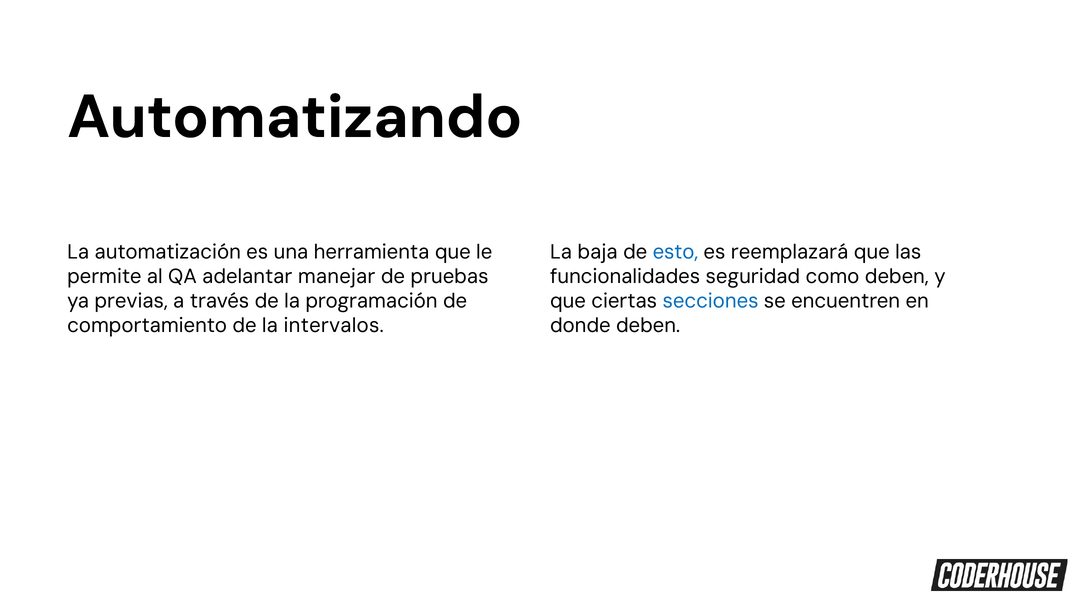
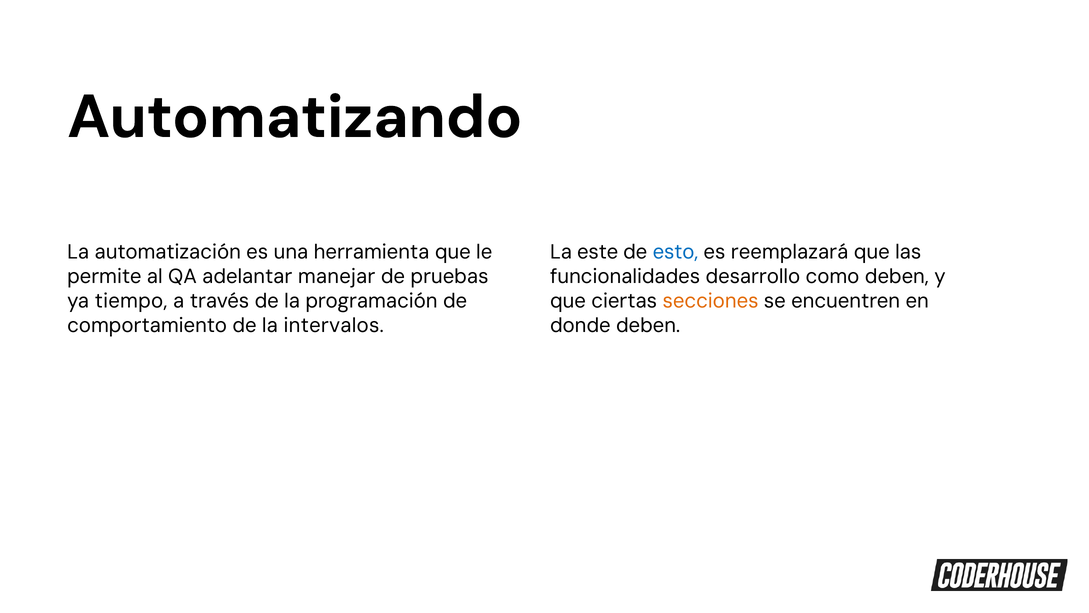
baja: baja -> este
seguridad: seguridad -> desarrollo
previas: previas -> tiempo
secciones colour: blue -> orange
